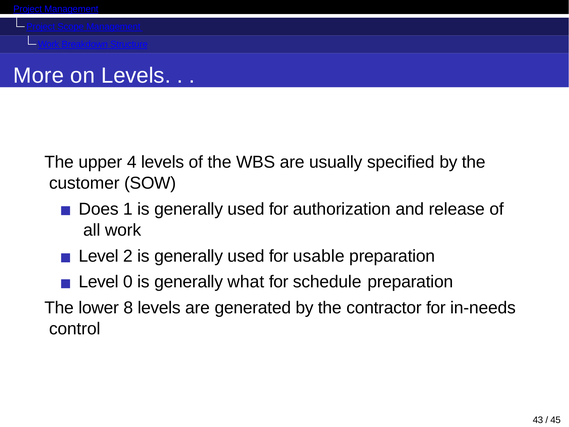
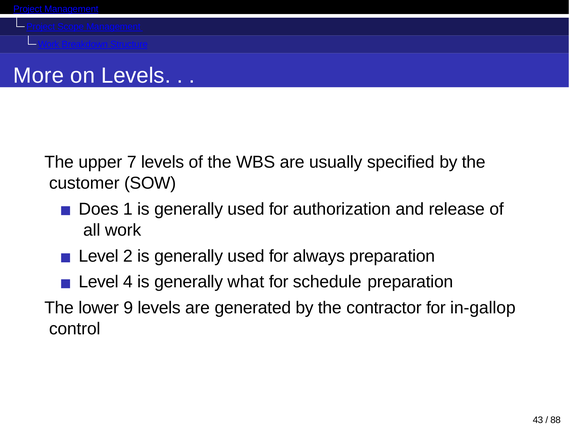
4: 4 -> 7
usable: usable -> always
0: 0 -> 4
8: 8 -> 9
in-needs: in-needs -> in-gallop
45: 45 -> 88
